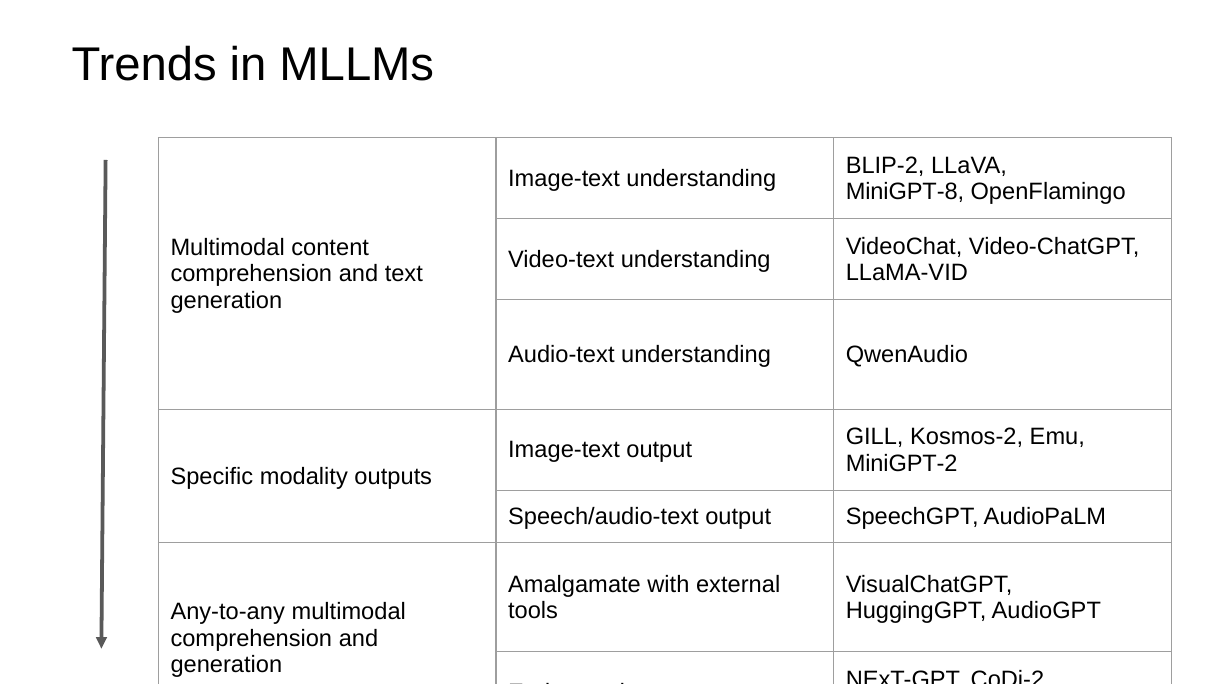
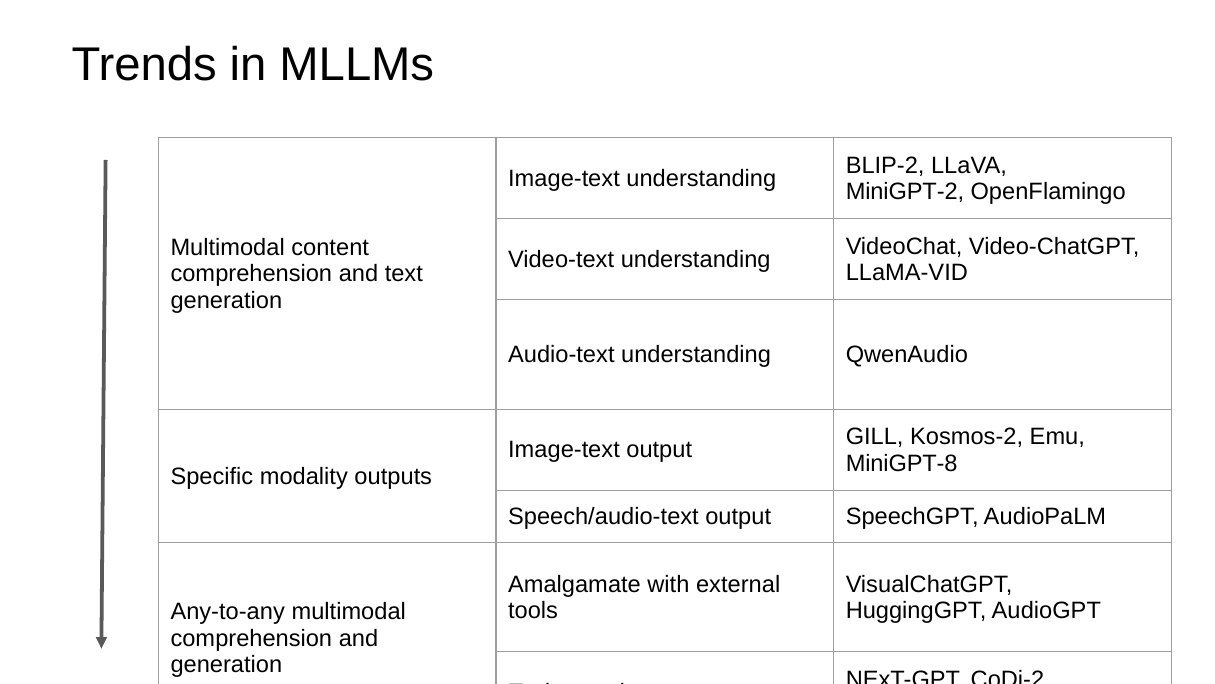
MiniGPT-8: MiniGPT-8 -> MiniGPT-2
MiniGPT-2: MiniGPT-2 -> MiniGPT-8
